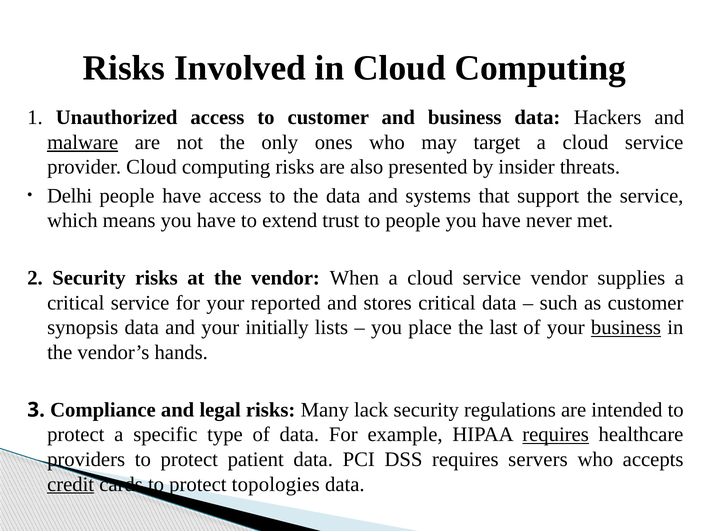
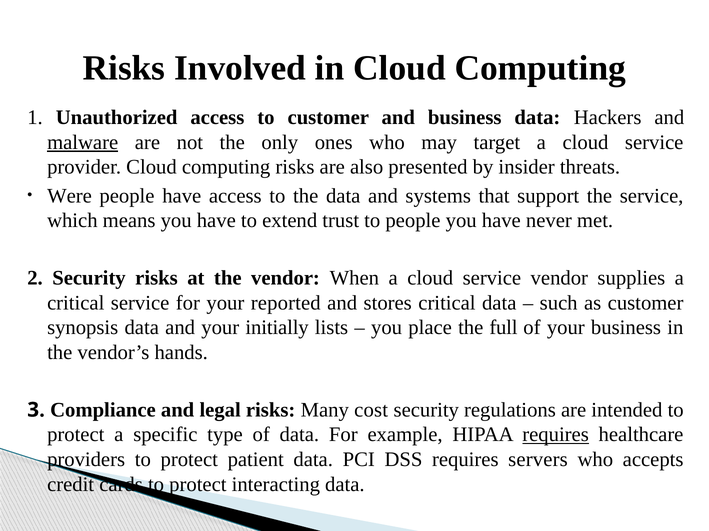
Delhi: Delhi -> Were
last: last -> full
business at (626, 328) underline: present -> none
lack: lack -> cost
credit underline: present -> none
topologies: topologies -> interacting
